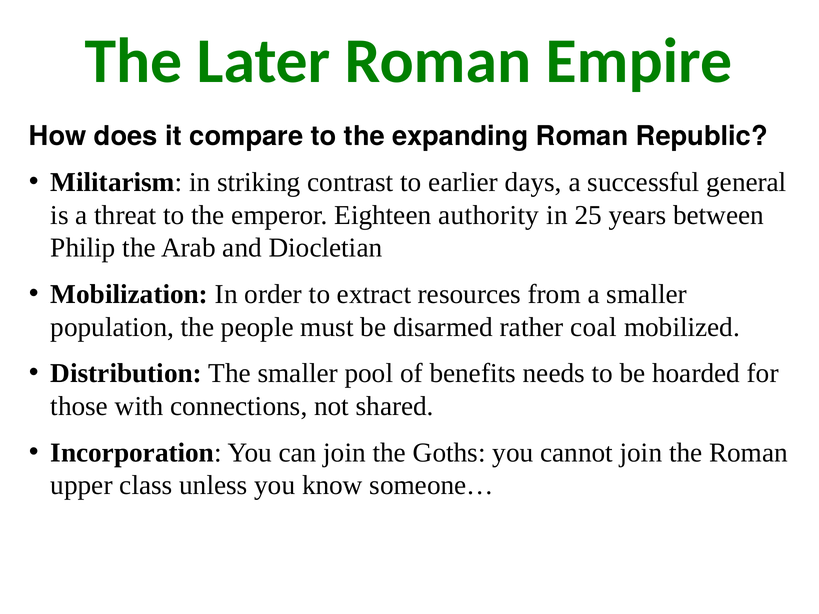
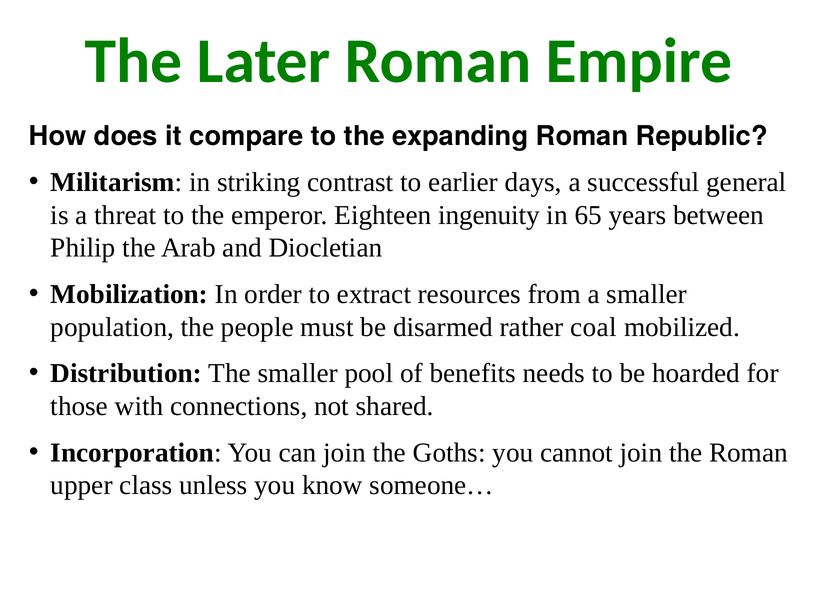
authority: authority -> ingenuity
25: 25 -> 65
